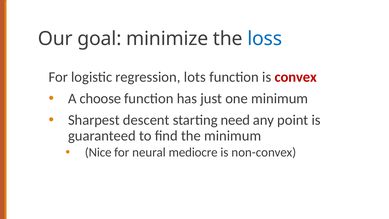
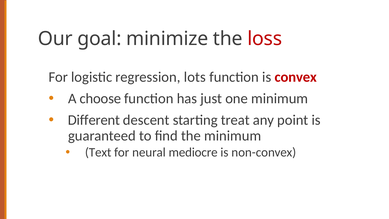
loss colour: blue -> red
Sharpest: Sharpest -> Different
need: need -> treat
Nice: Nice -> Text
